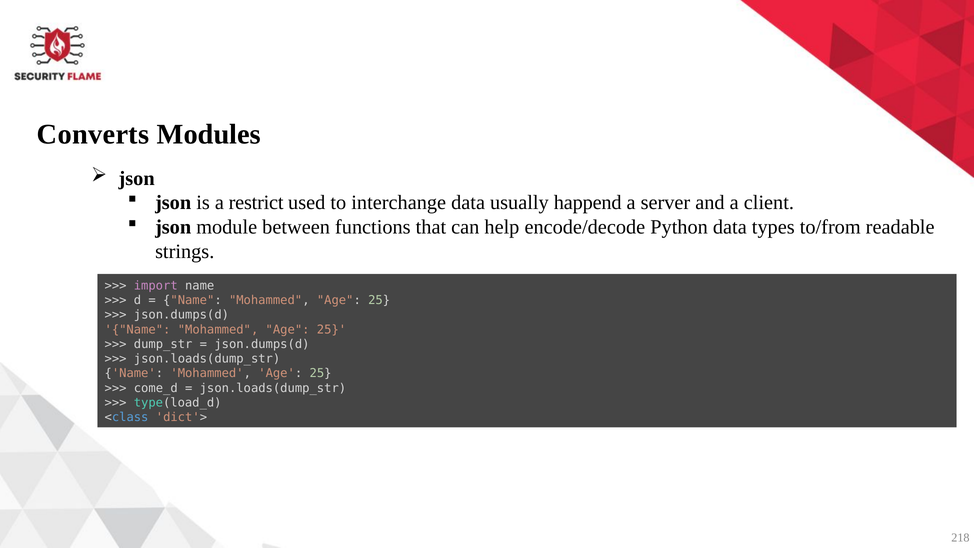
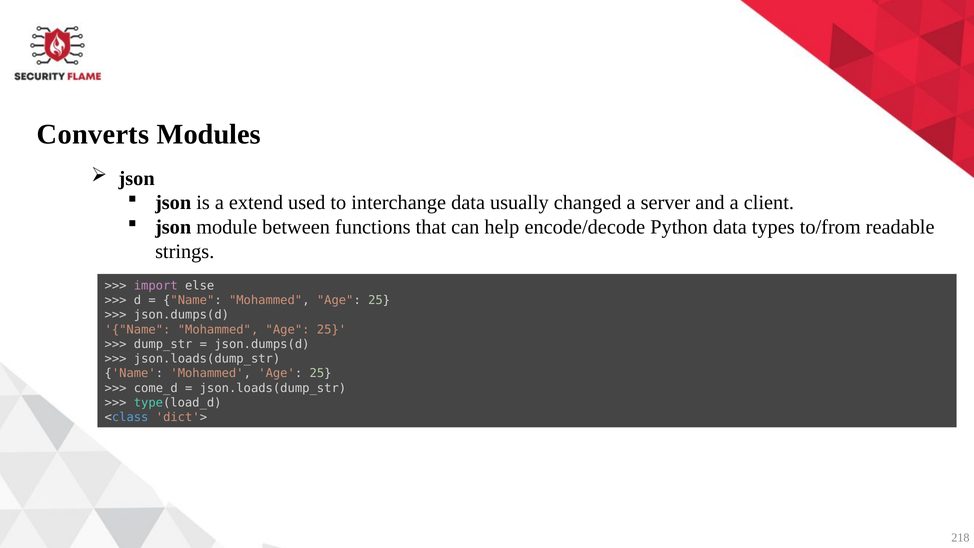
restrict: restrict -> extend
happend: happend -> changed
import name: name -> else
